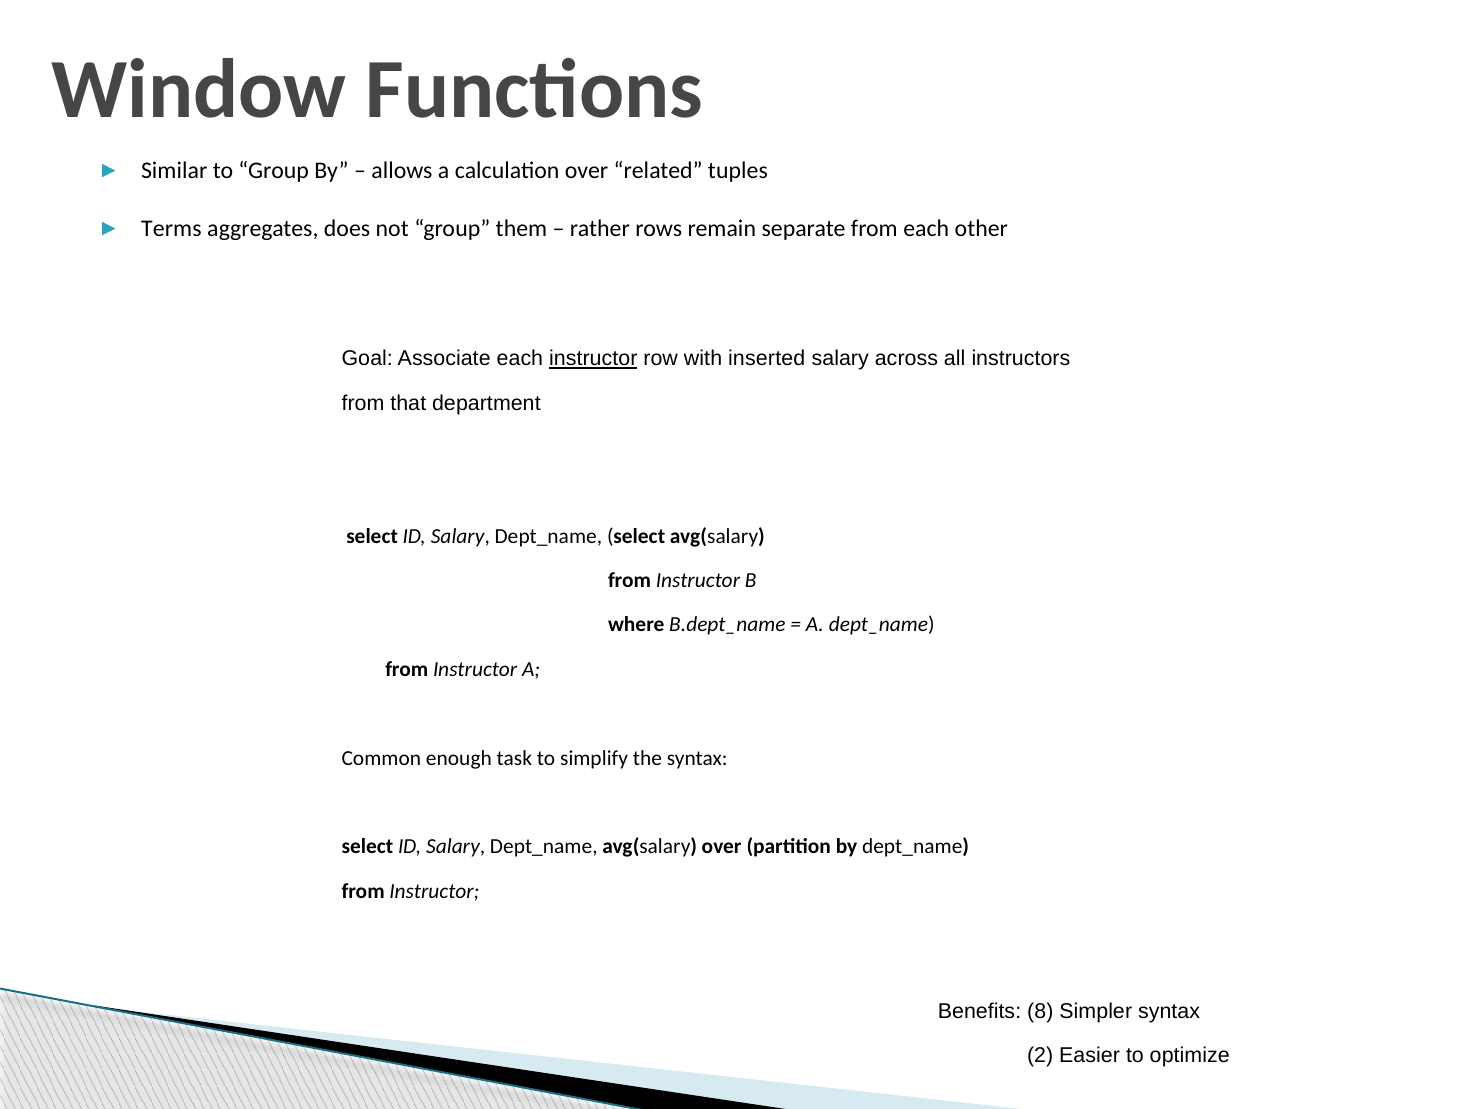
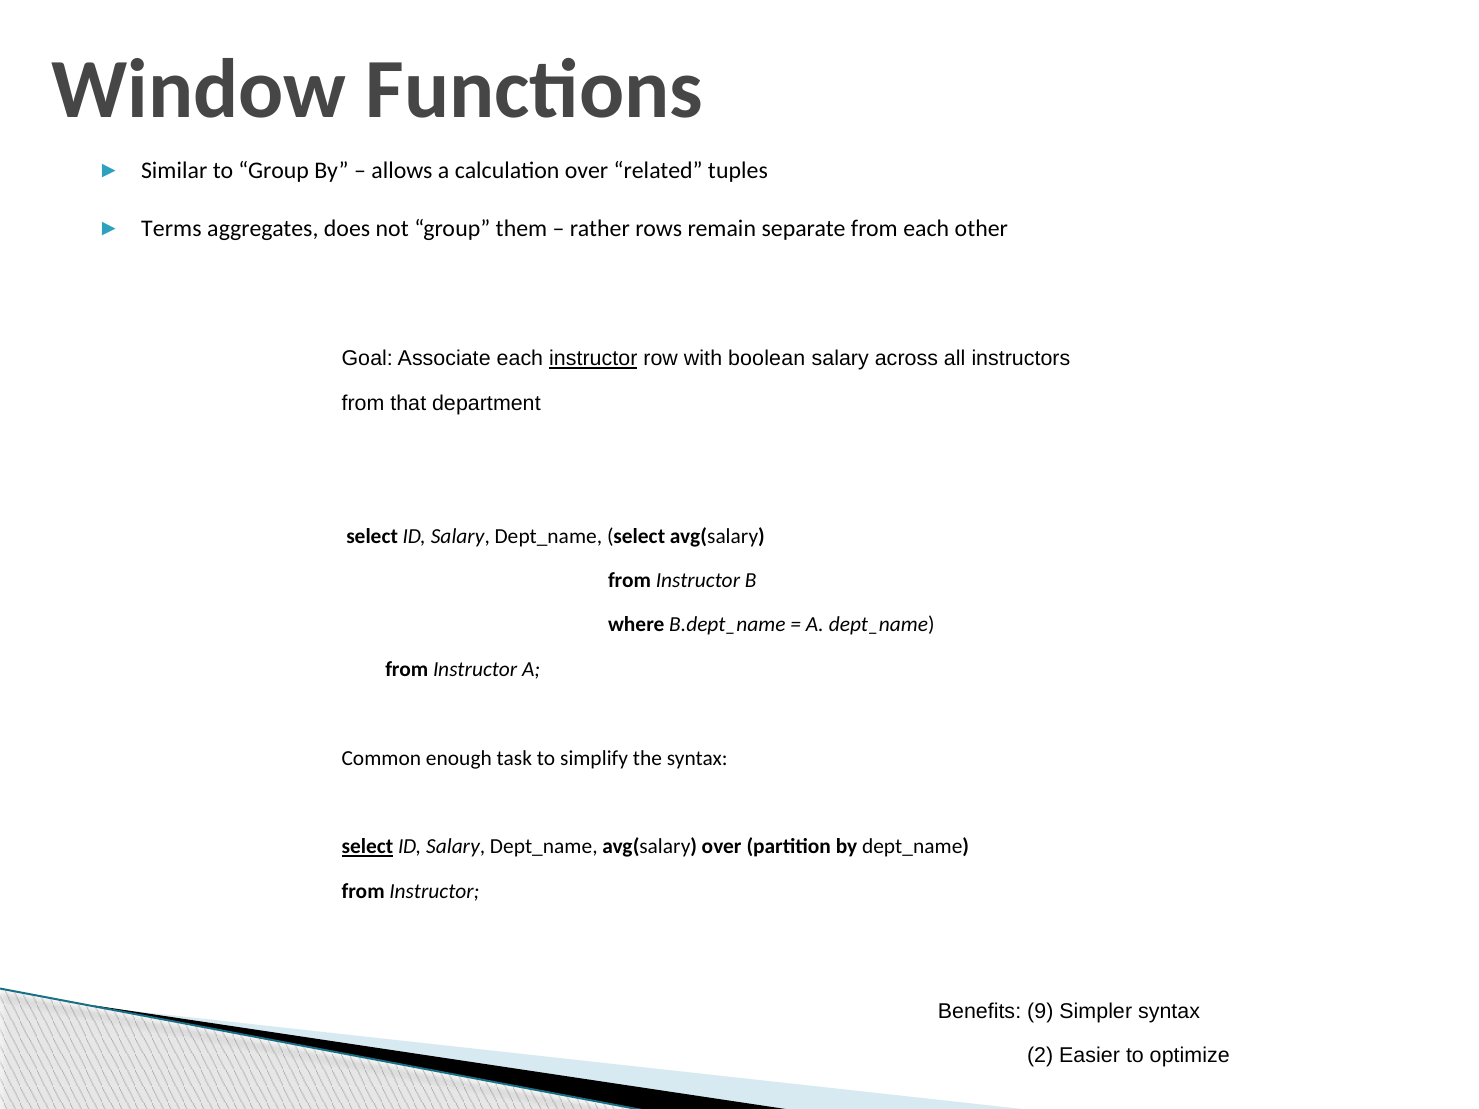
inserted: inserted -> boolean
select at (367, 847) underline: none -> present
8: 8 -> 9
